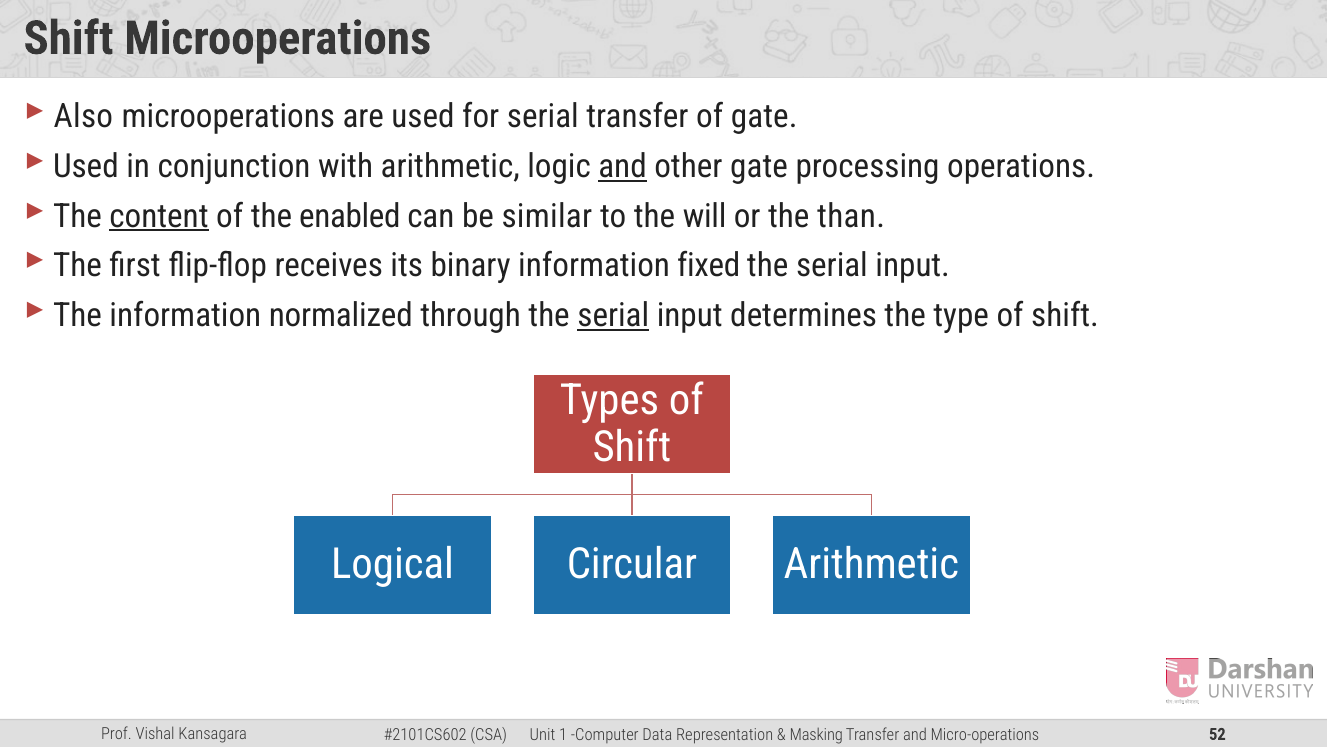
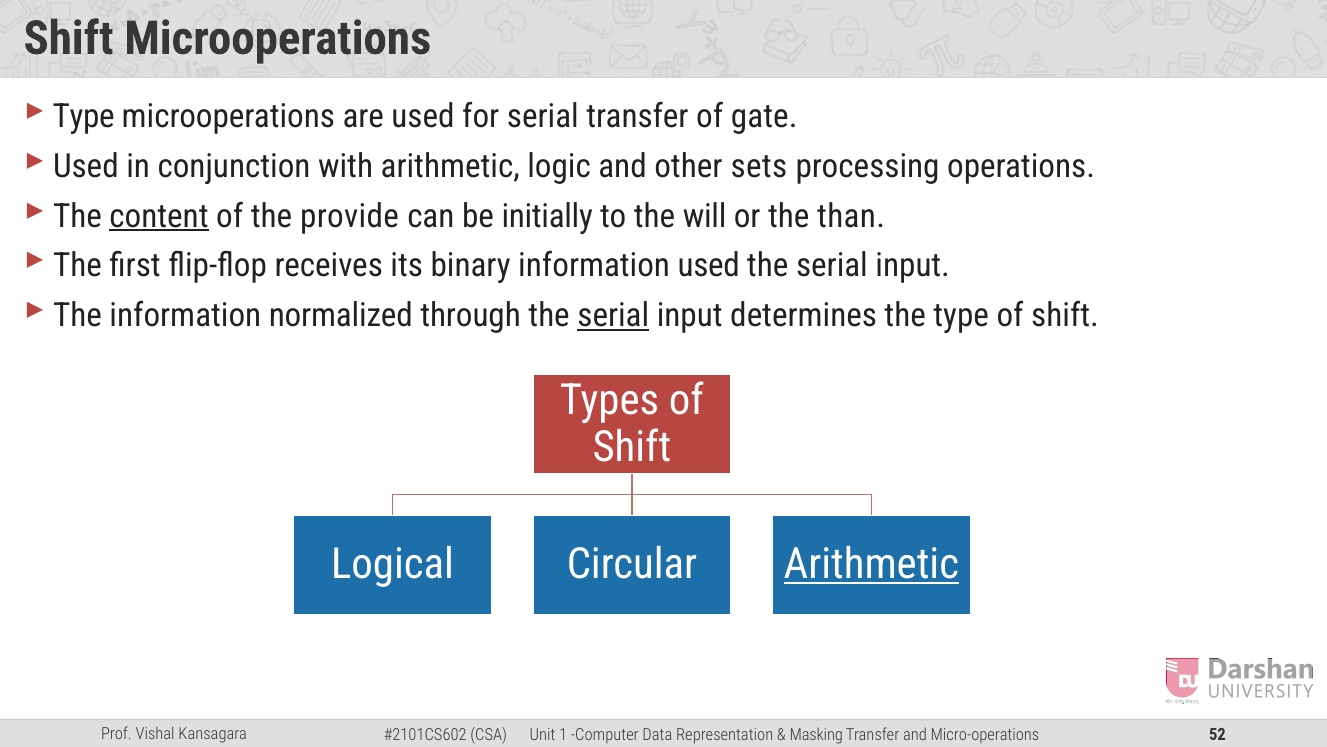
Also at (83, 117): Also -> Type
and at (623, 166) underline: present -> none
other gate: gate -> sets
enabled: enabled -> provide
similar: similar -> initially
information fixed: fixed -> used
Arithmetic at (871, 564) underline: none -> present
